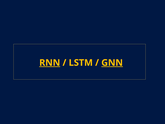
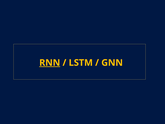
GNN underline: present -> none
